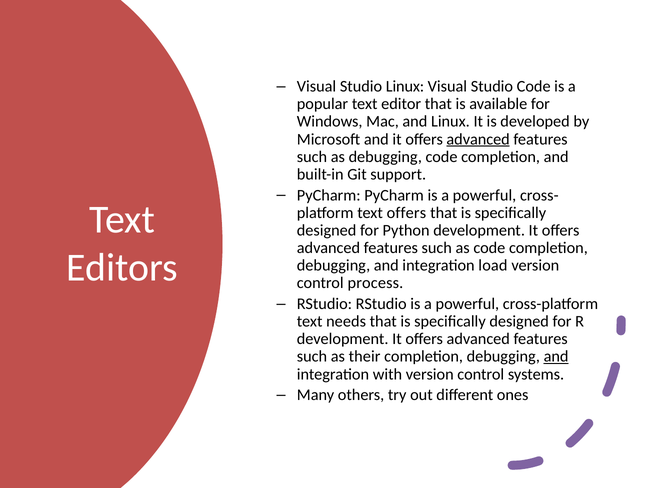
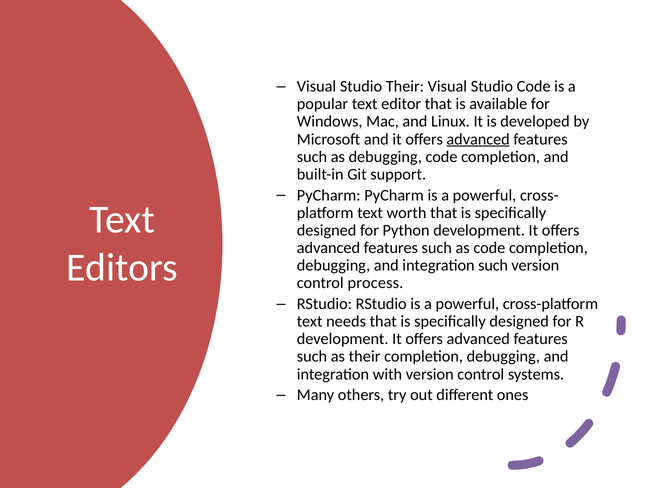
Studio Linux: Linux -> Their
text offers: offers -> worth
integration load: load -> such
and at (556, 357) underline: present -> none
